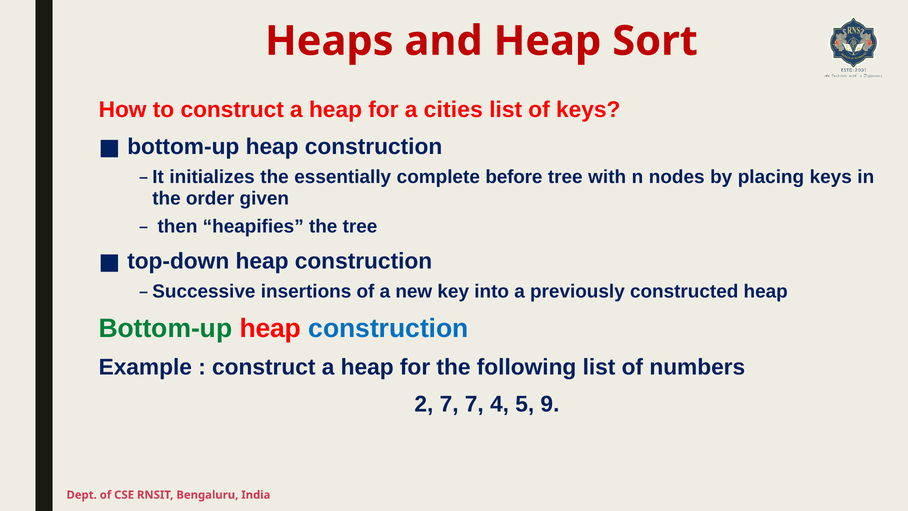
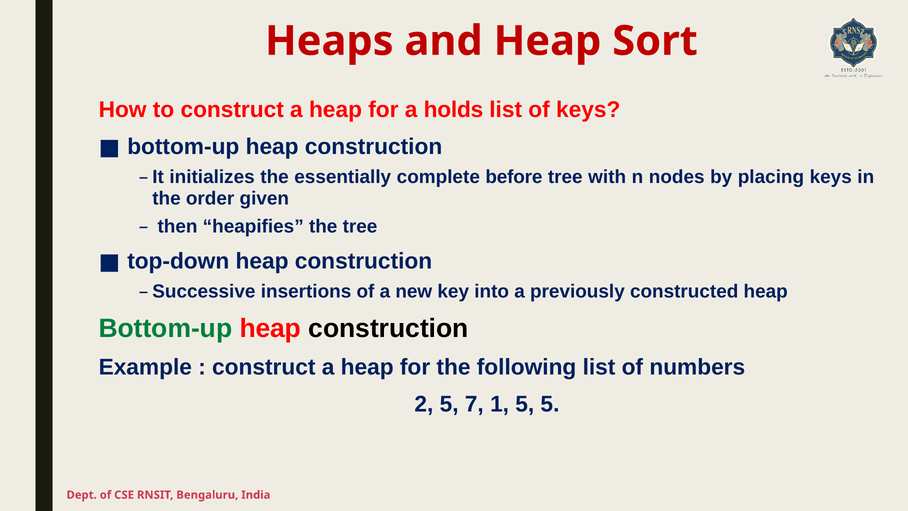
cities: cities -> holds
construction at (388, 328) colour: blue -> black
2 7: 7 -> 5
4: 4 -> 1
5 9: 9 -> 5
